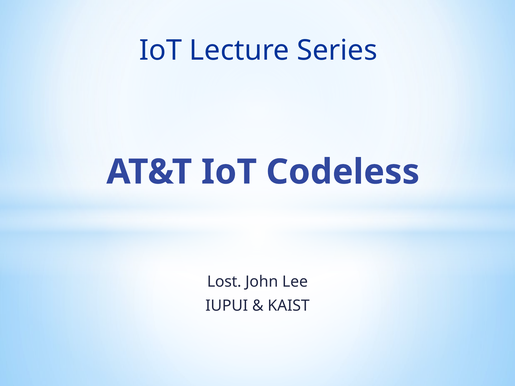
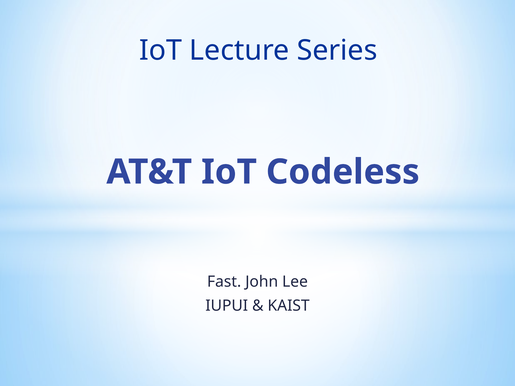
Lost: Lost -> Fast
